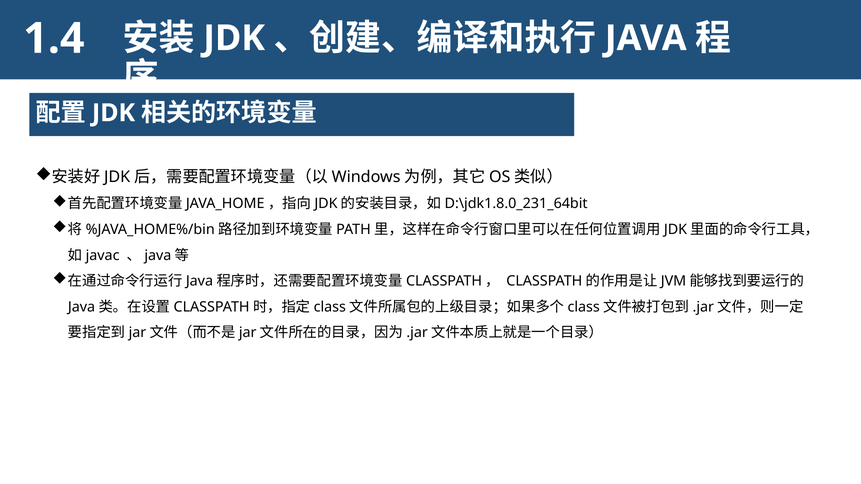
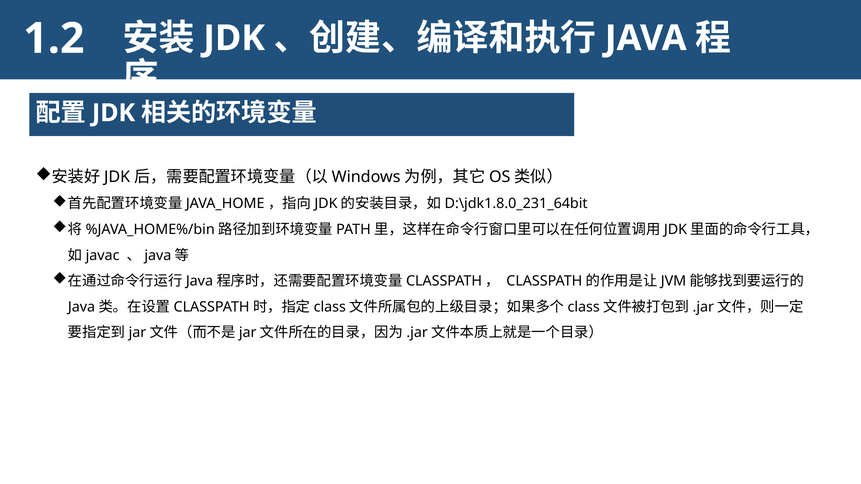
1.4: 1.4 -> 1.2
